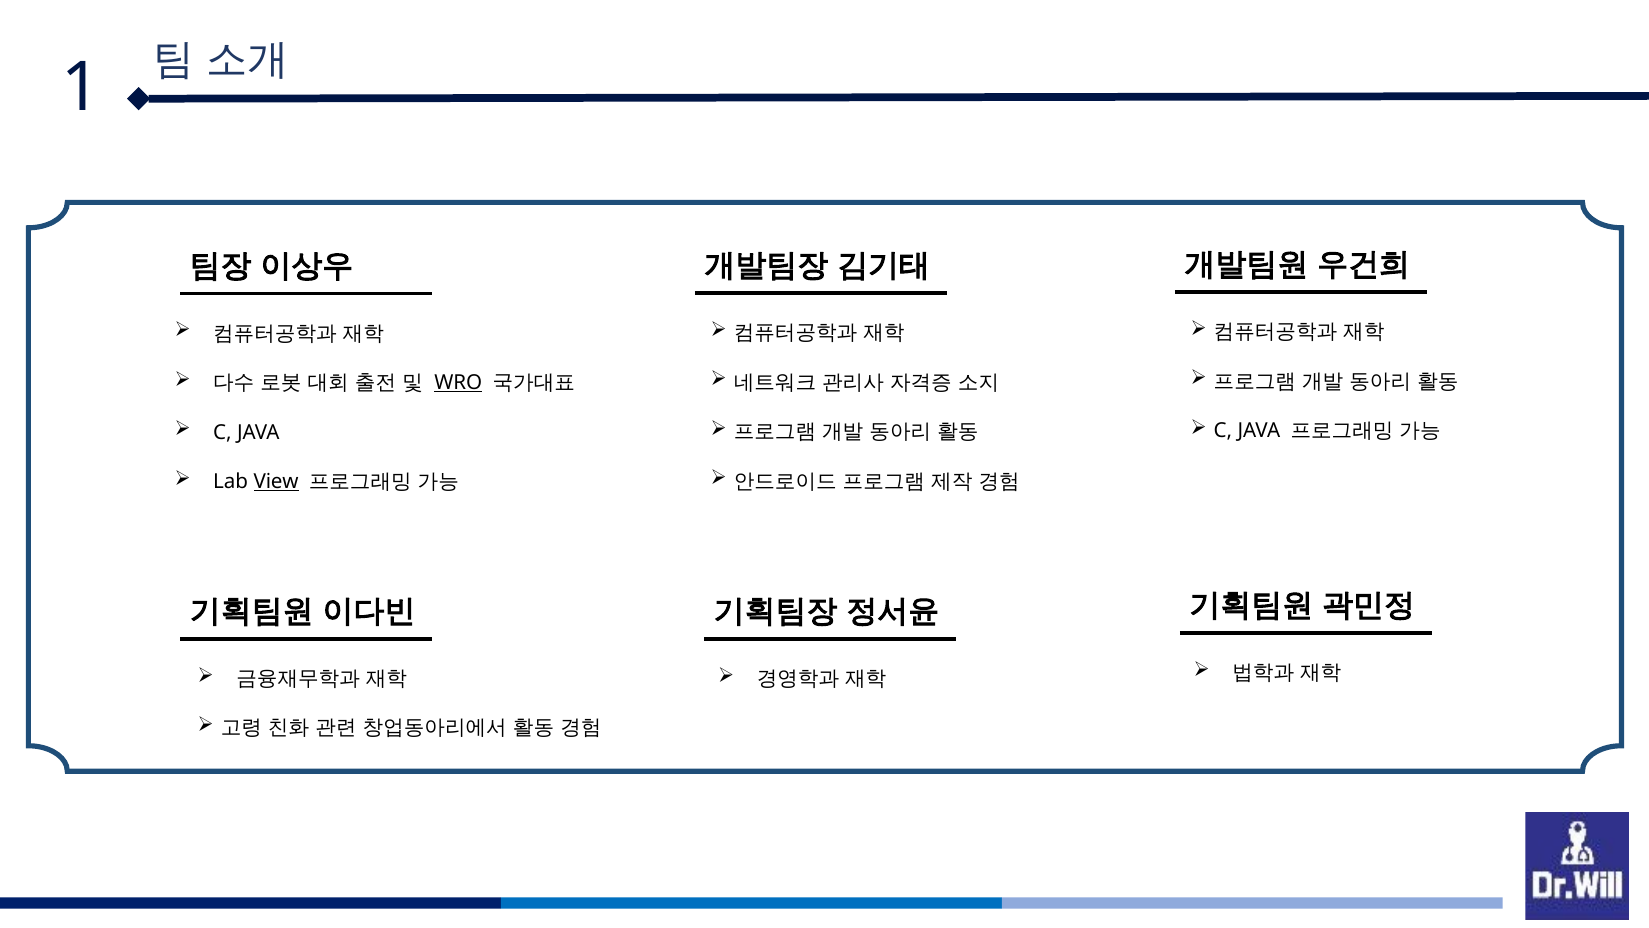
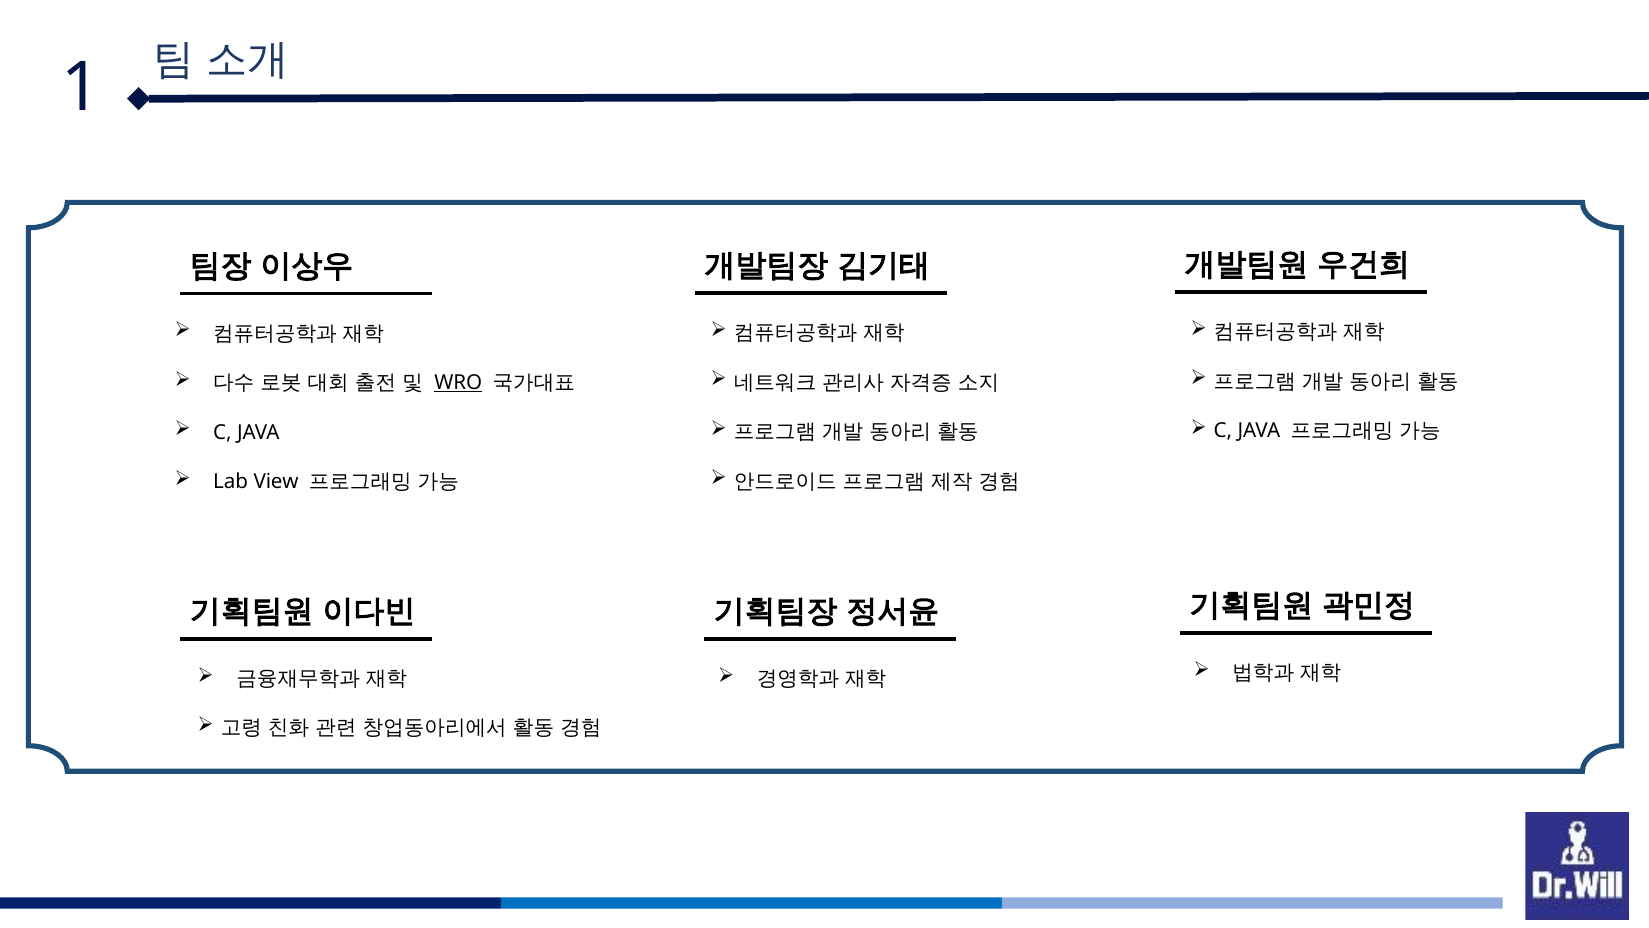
View underline: present -> none
